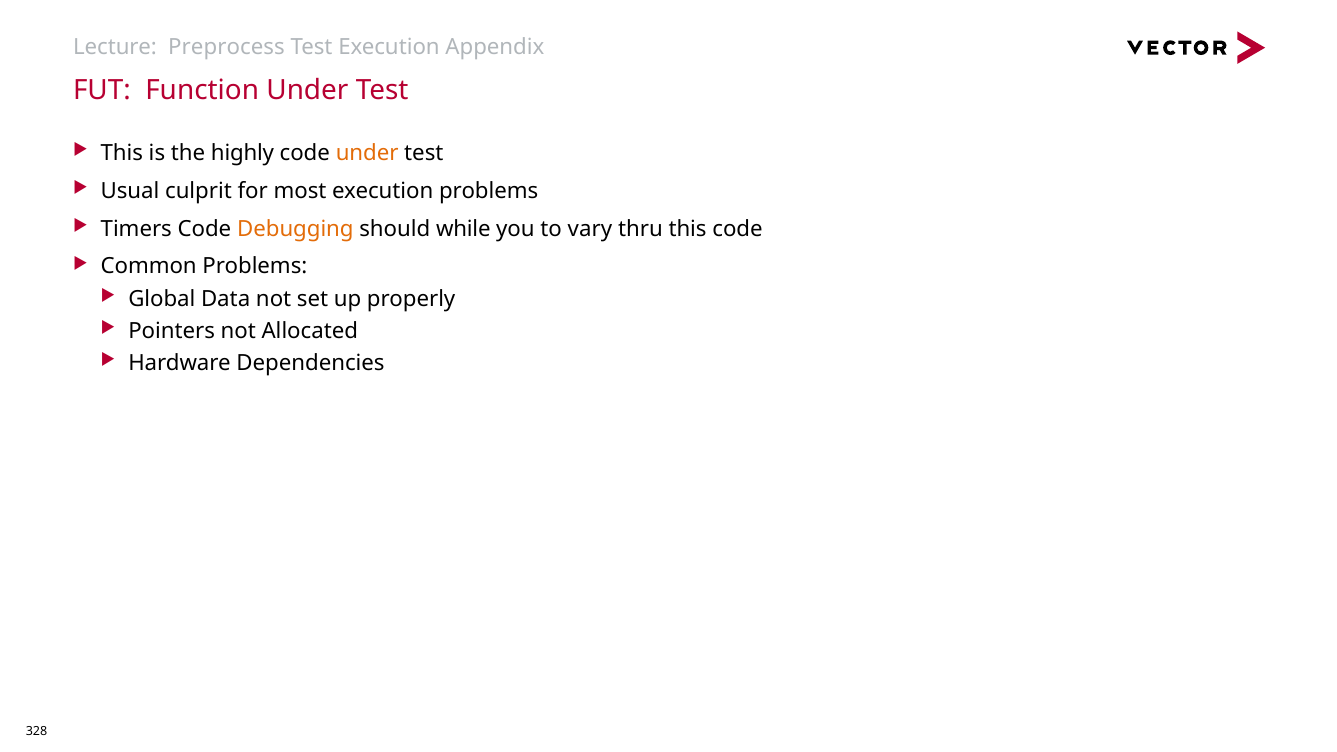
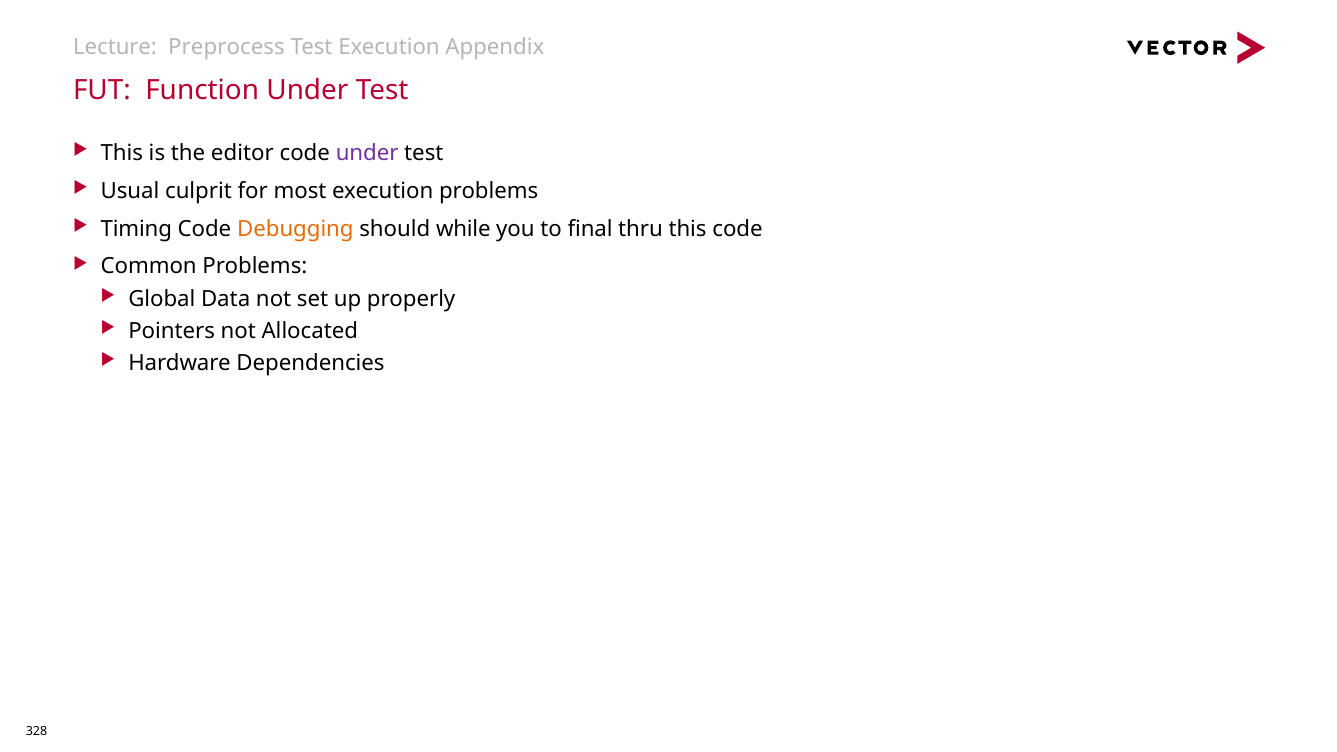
highly: highly -> editor
under at (367, 153) colour: orange -> purple
Timers: Timers -> Timing
vary: vary -> final
